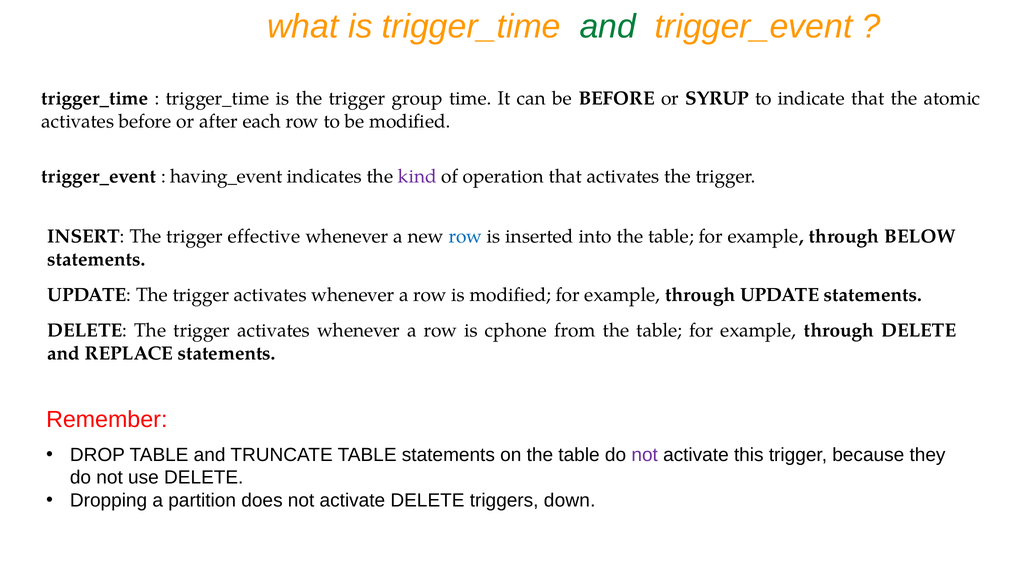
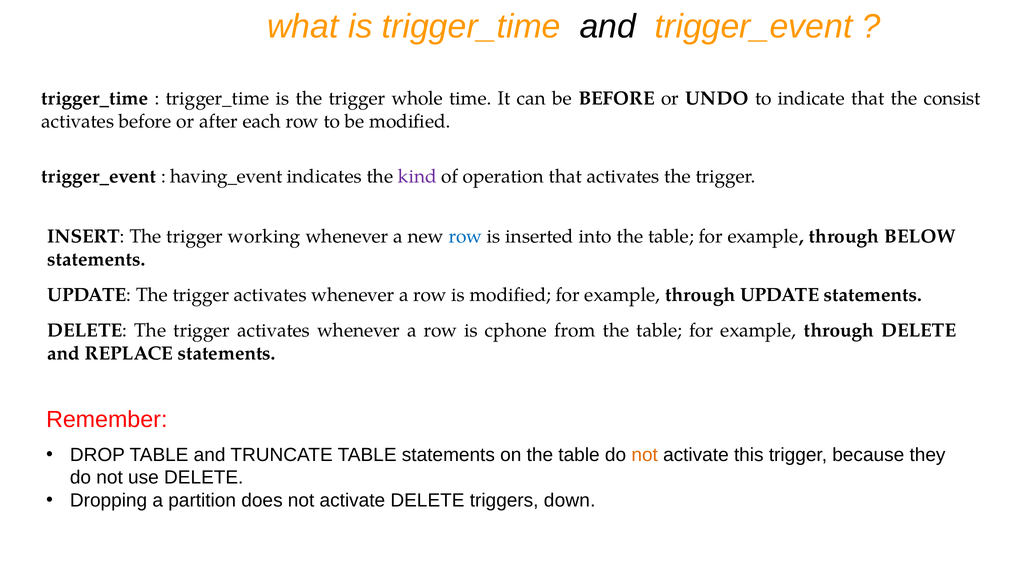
and at (608, 26) colour: green -> black
group: group -> whole
SYRUP: SYRUP -> UNDO
atomic: atomic -> consist
effective: effective -> working
not at (645, 454) colour: purple -> orange
